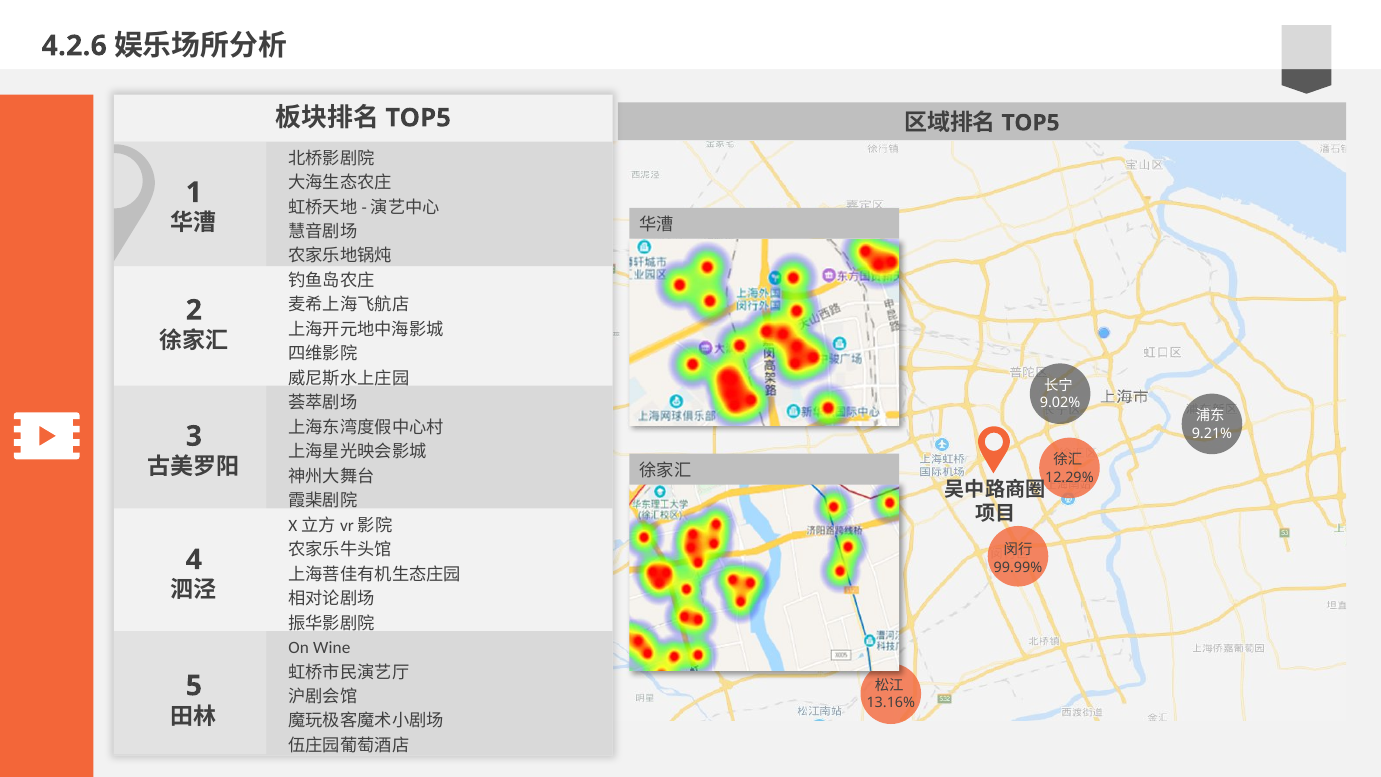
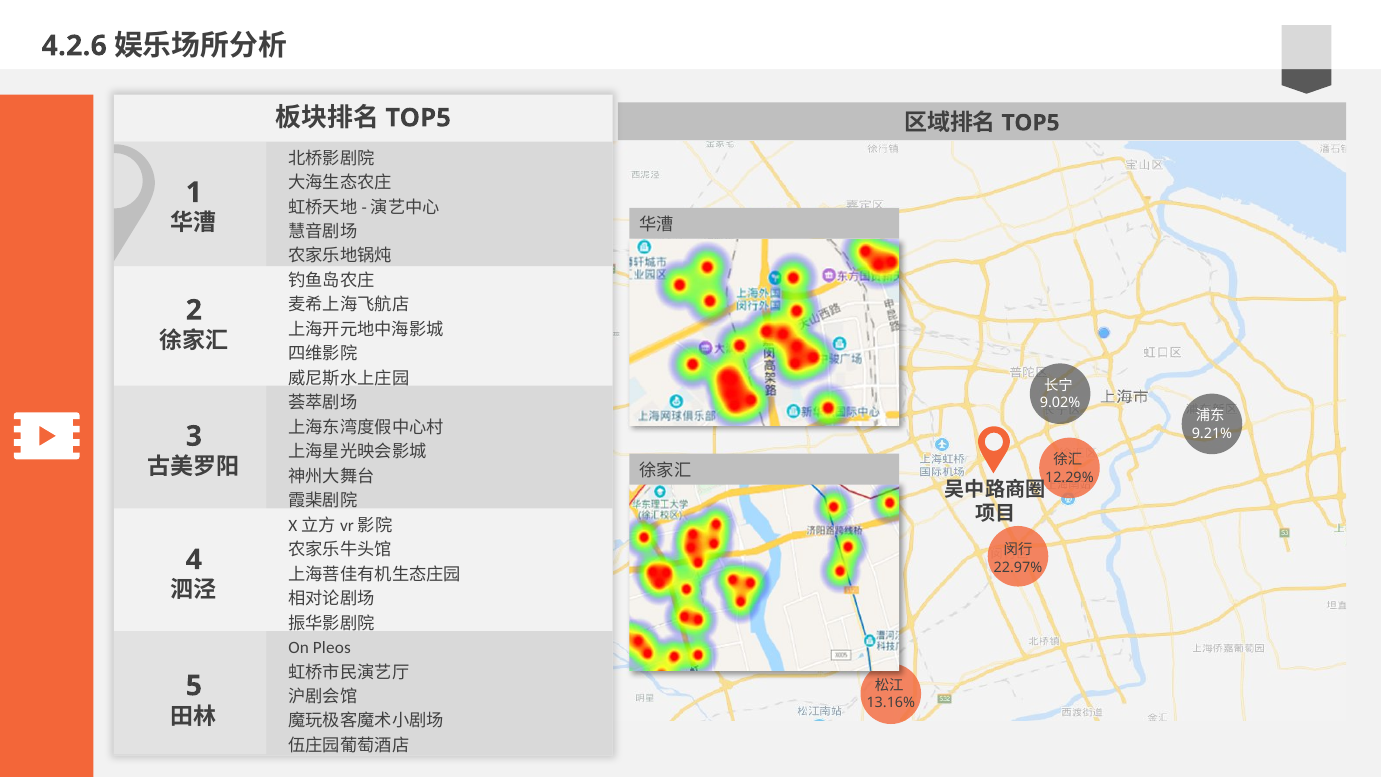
99.99%: 99.99% -> 22.97%
Wine: Wine -> Pleos
